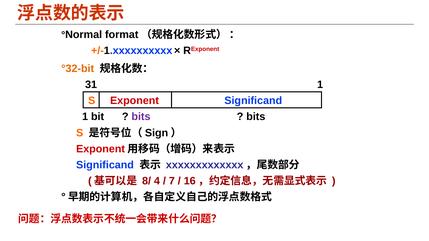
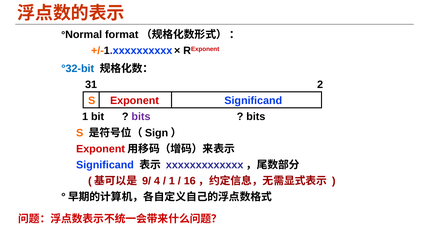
°32-bit colour: orange -> blue
31 1: 1 -> 2
8/: 8/ -> 9/
7 at (172, 181): 7 -> 1
